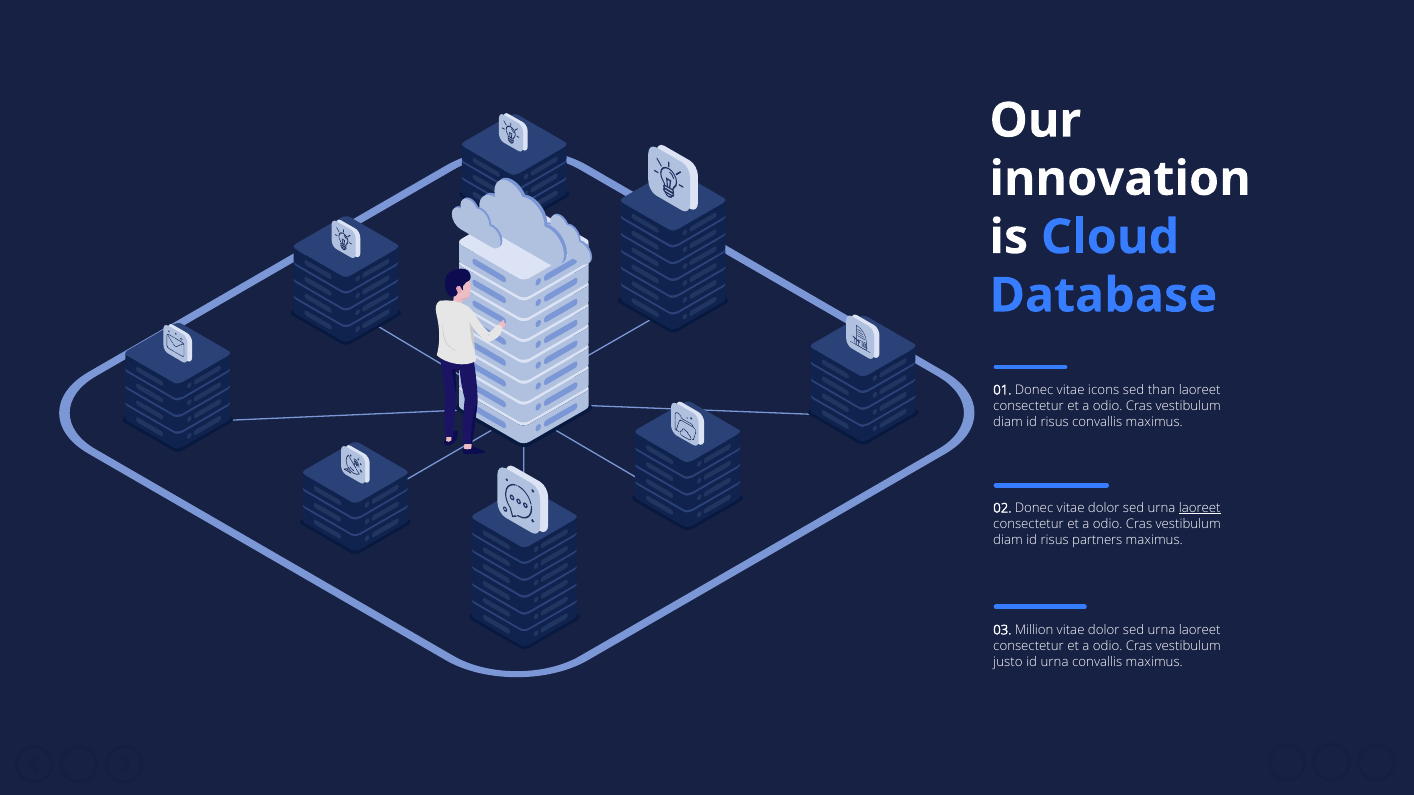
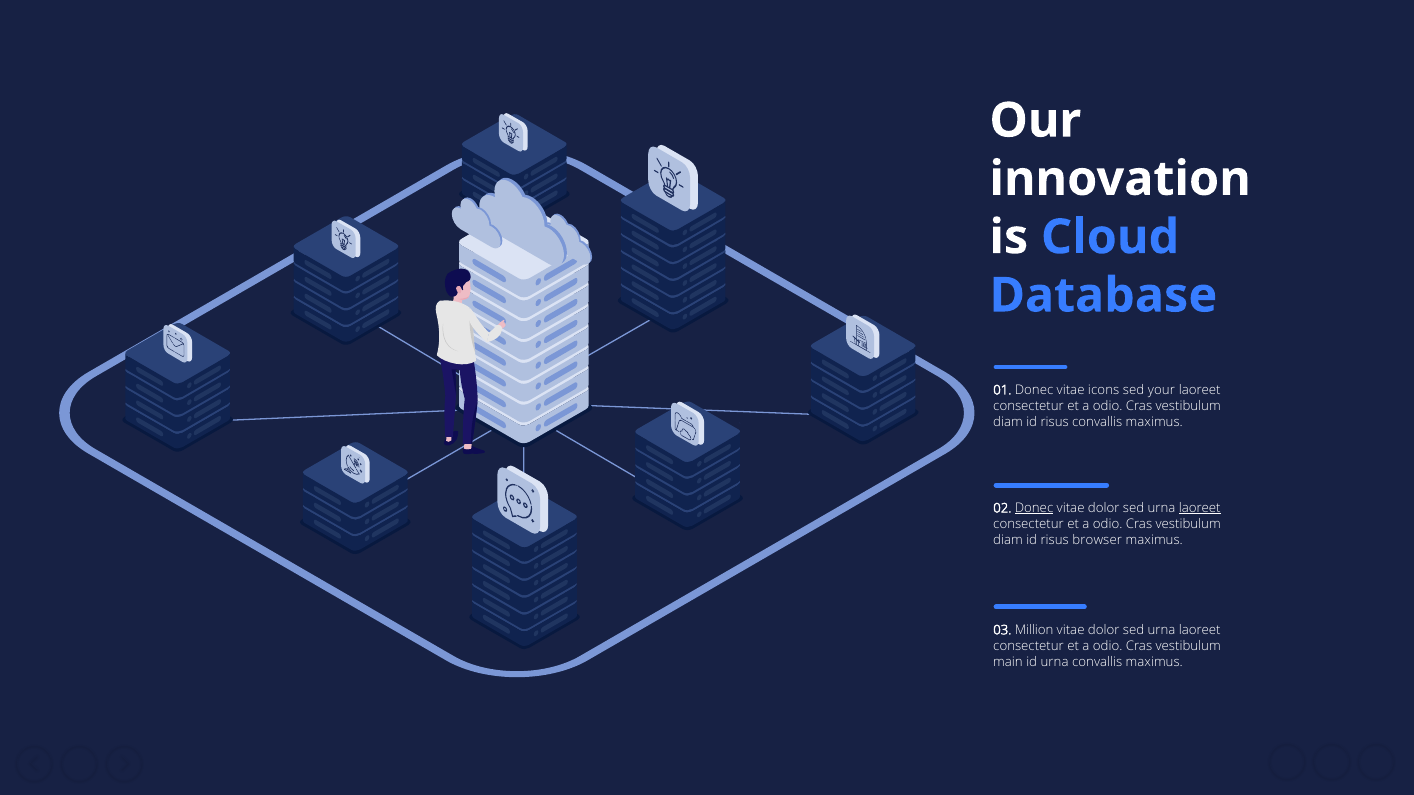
than: than -> your
Donec at (1034, 508) underline: none -> present
partners: partners -> browser
justo: justo -> main
